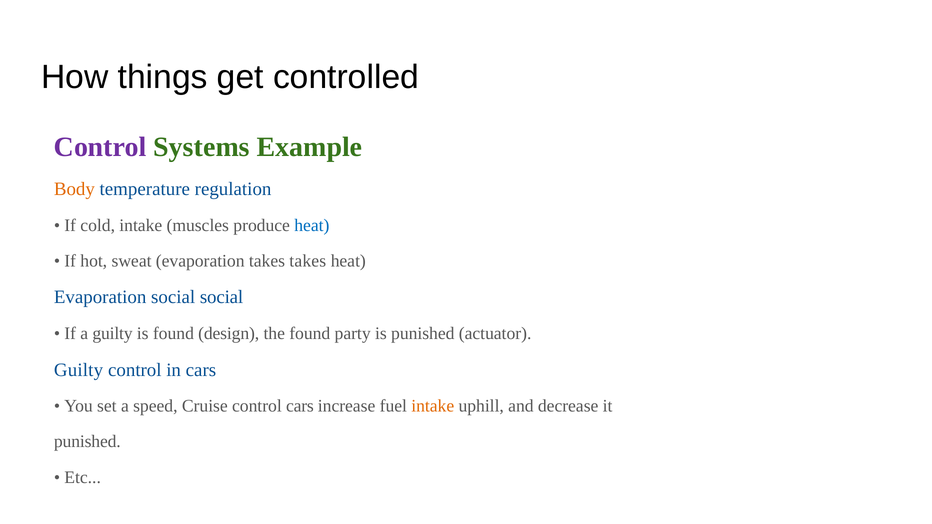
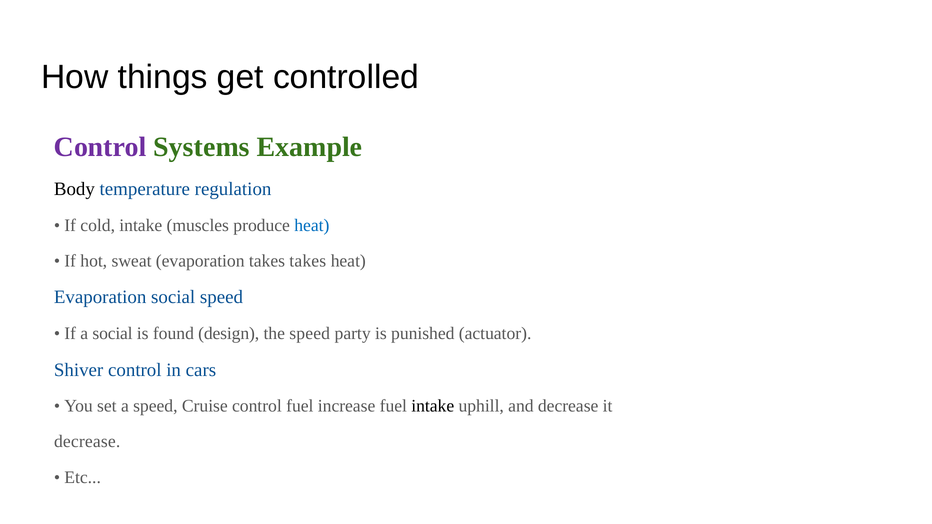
Body colour: orange -> black
social social: social -> speed
a guilty: guilty -> social
the found: found -> speed
Guilty at (79, 370): Guilty -> Shiver
control cars: cars -> fuel
intake at (433, 406) colour: orange -> black
punished at (87, 442): punished -> decrease
